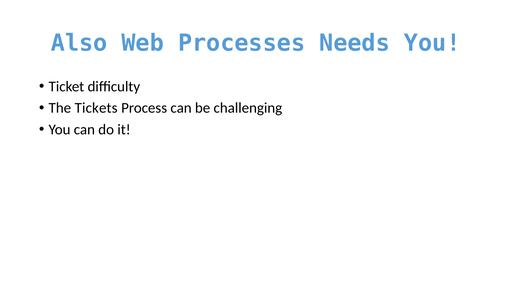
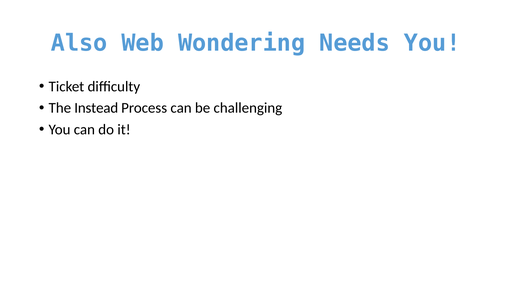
Processes: Processes -> Wondering
Tickets: Tickets -> Instead
